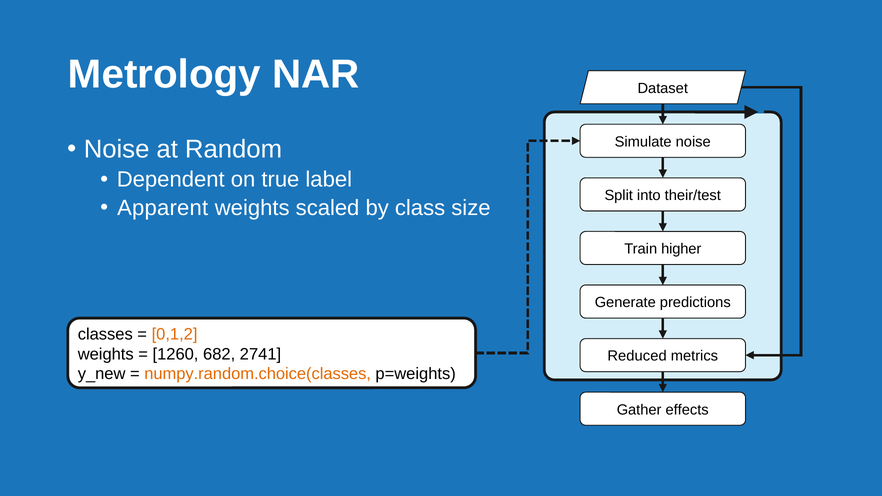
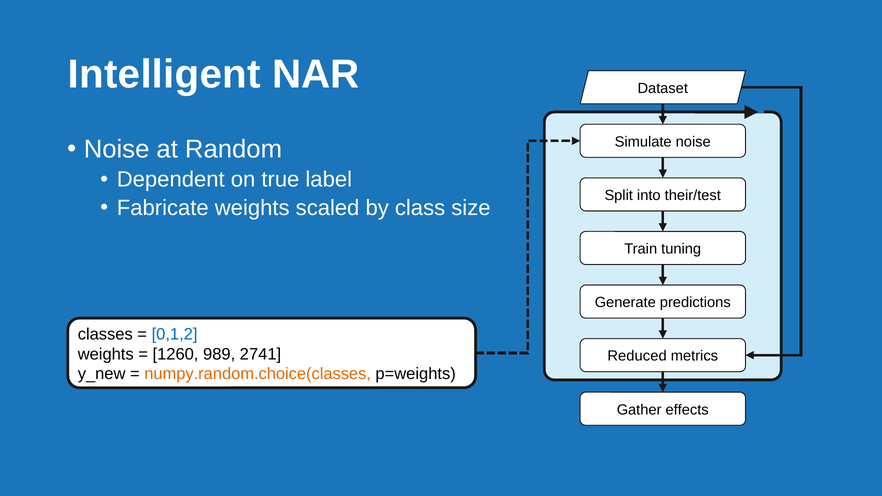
Metrology: Metrology -> Intelligent
Apparent: Apparent -> Fabricate
higher: higher -> tuning
0,1,2 colour: orange -> blue
682: 682 -> 989
